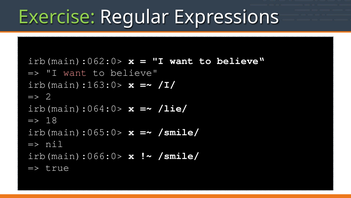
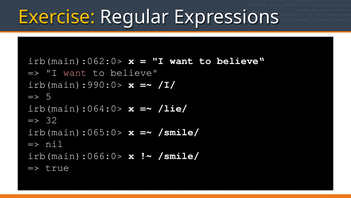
Exercise colour: light green -> yellow
irb(main):163:0>: irb(main):163:0> -> irb(main):990:0>
2: 2 -> 5
18: 18 -> 32
